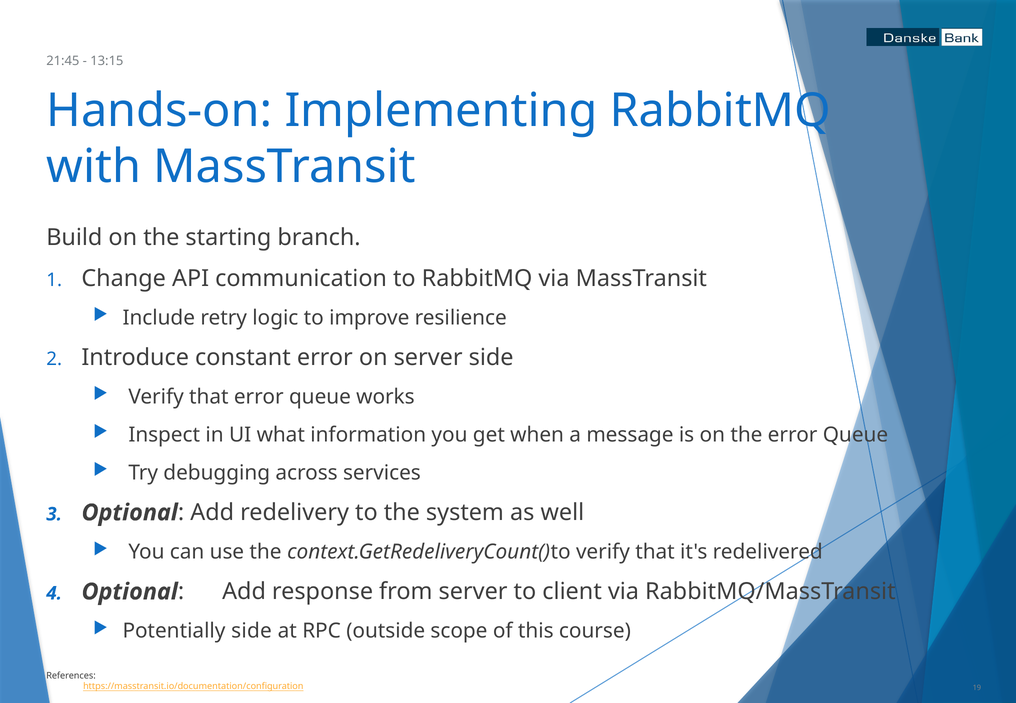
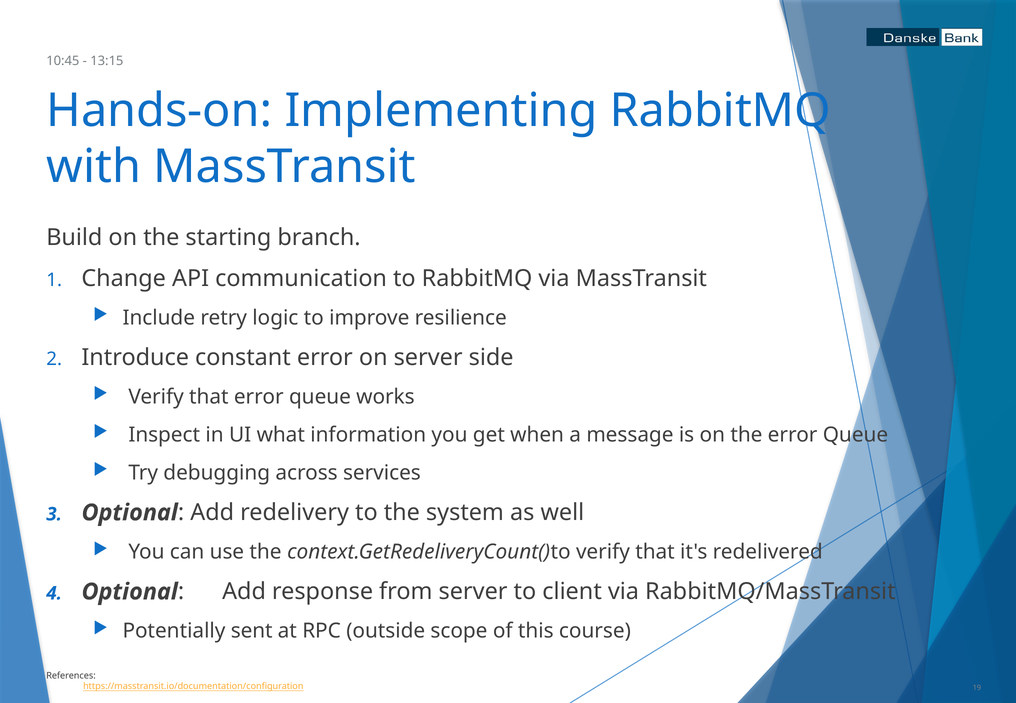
21:45: 21:45 -> 10:45
Potentially side: side -> sent
